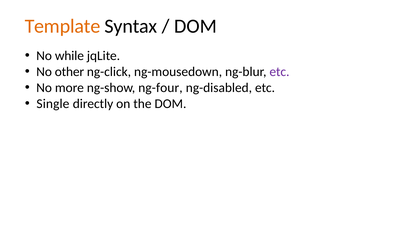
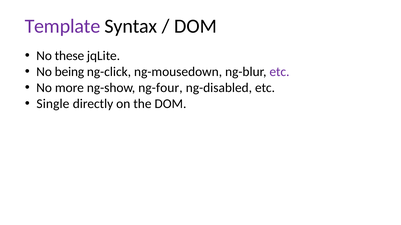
Template colour: orange -> purple
while: while -> these
other: other -> being
